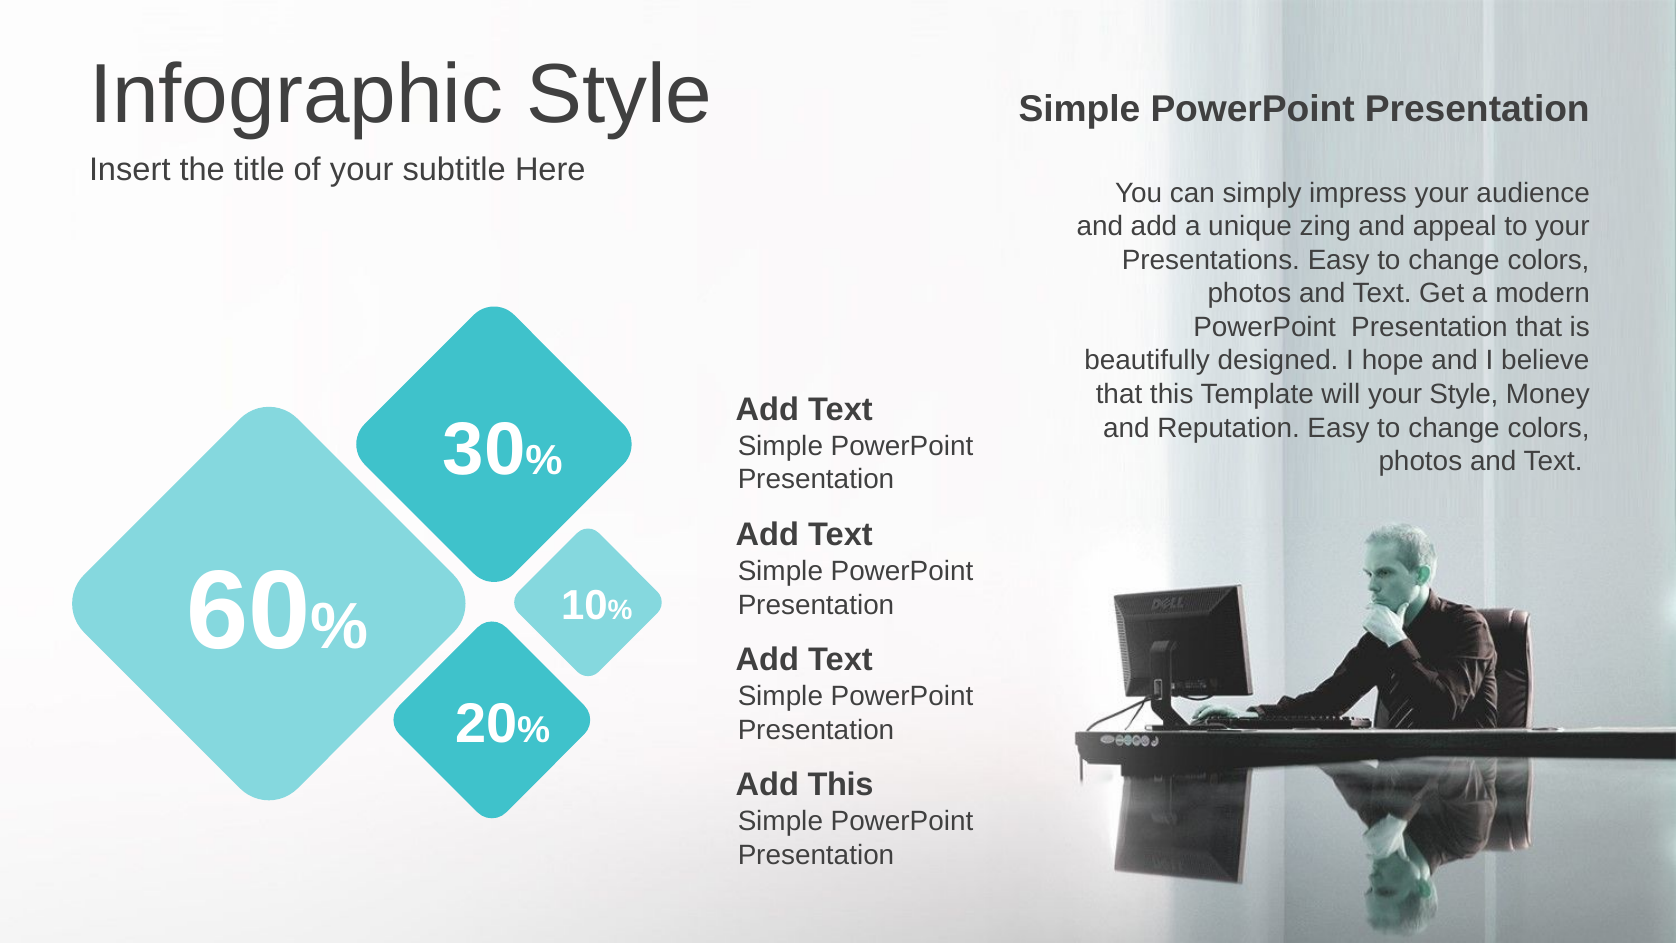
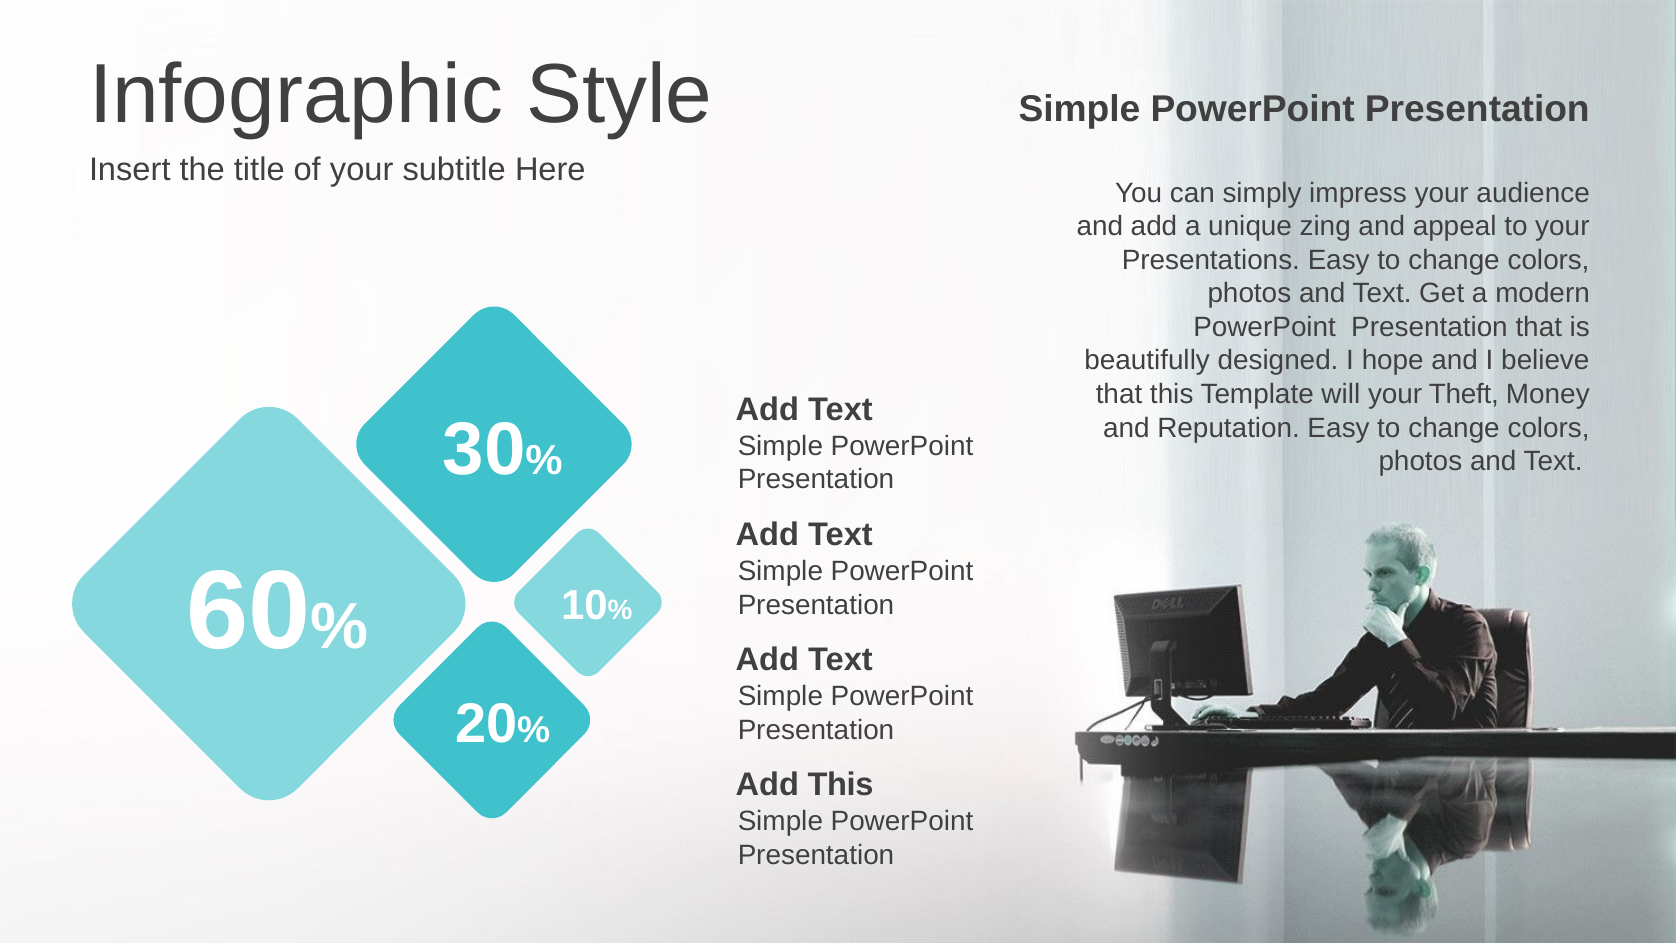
your Style: Style -> Theft
